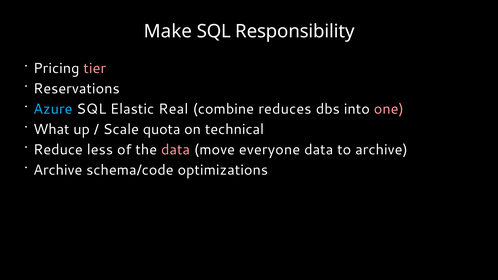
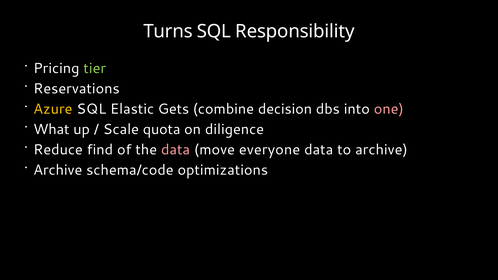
Make: Make -> Turns
tier colour: pink -> light green
Azure colour: light blue -> yellow
Real: Real -> Gets
reduces: reduces -> decision
technical: technical -> diligence
less: less -> find
